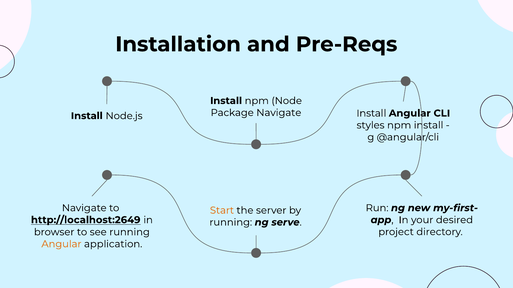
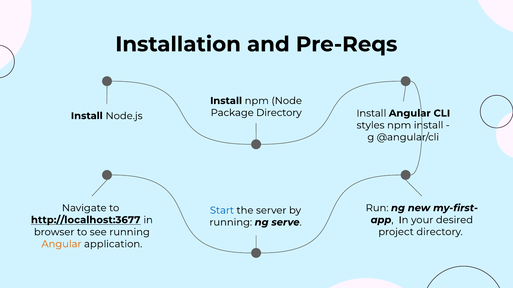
Package Navigate: Navigate -> Directory
Start colour: orange -> blue
http://localhost:2649: http://localhost:2649 -> http://localhost:3677
